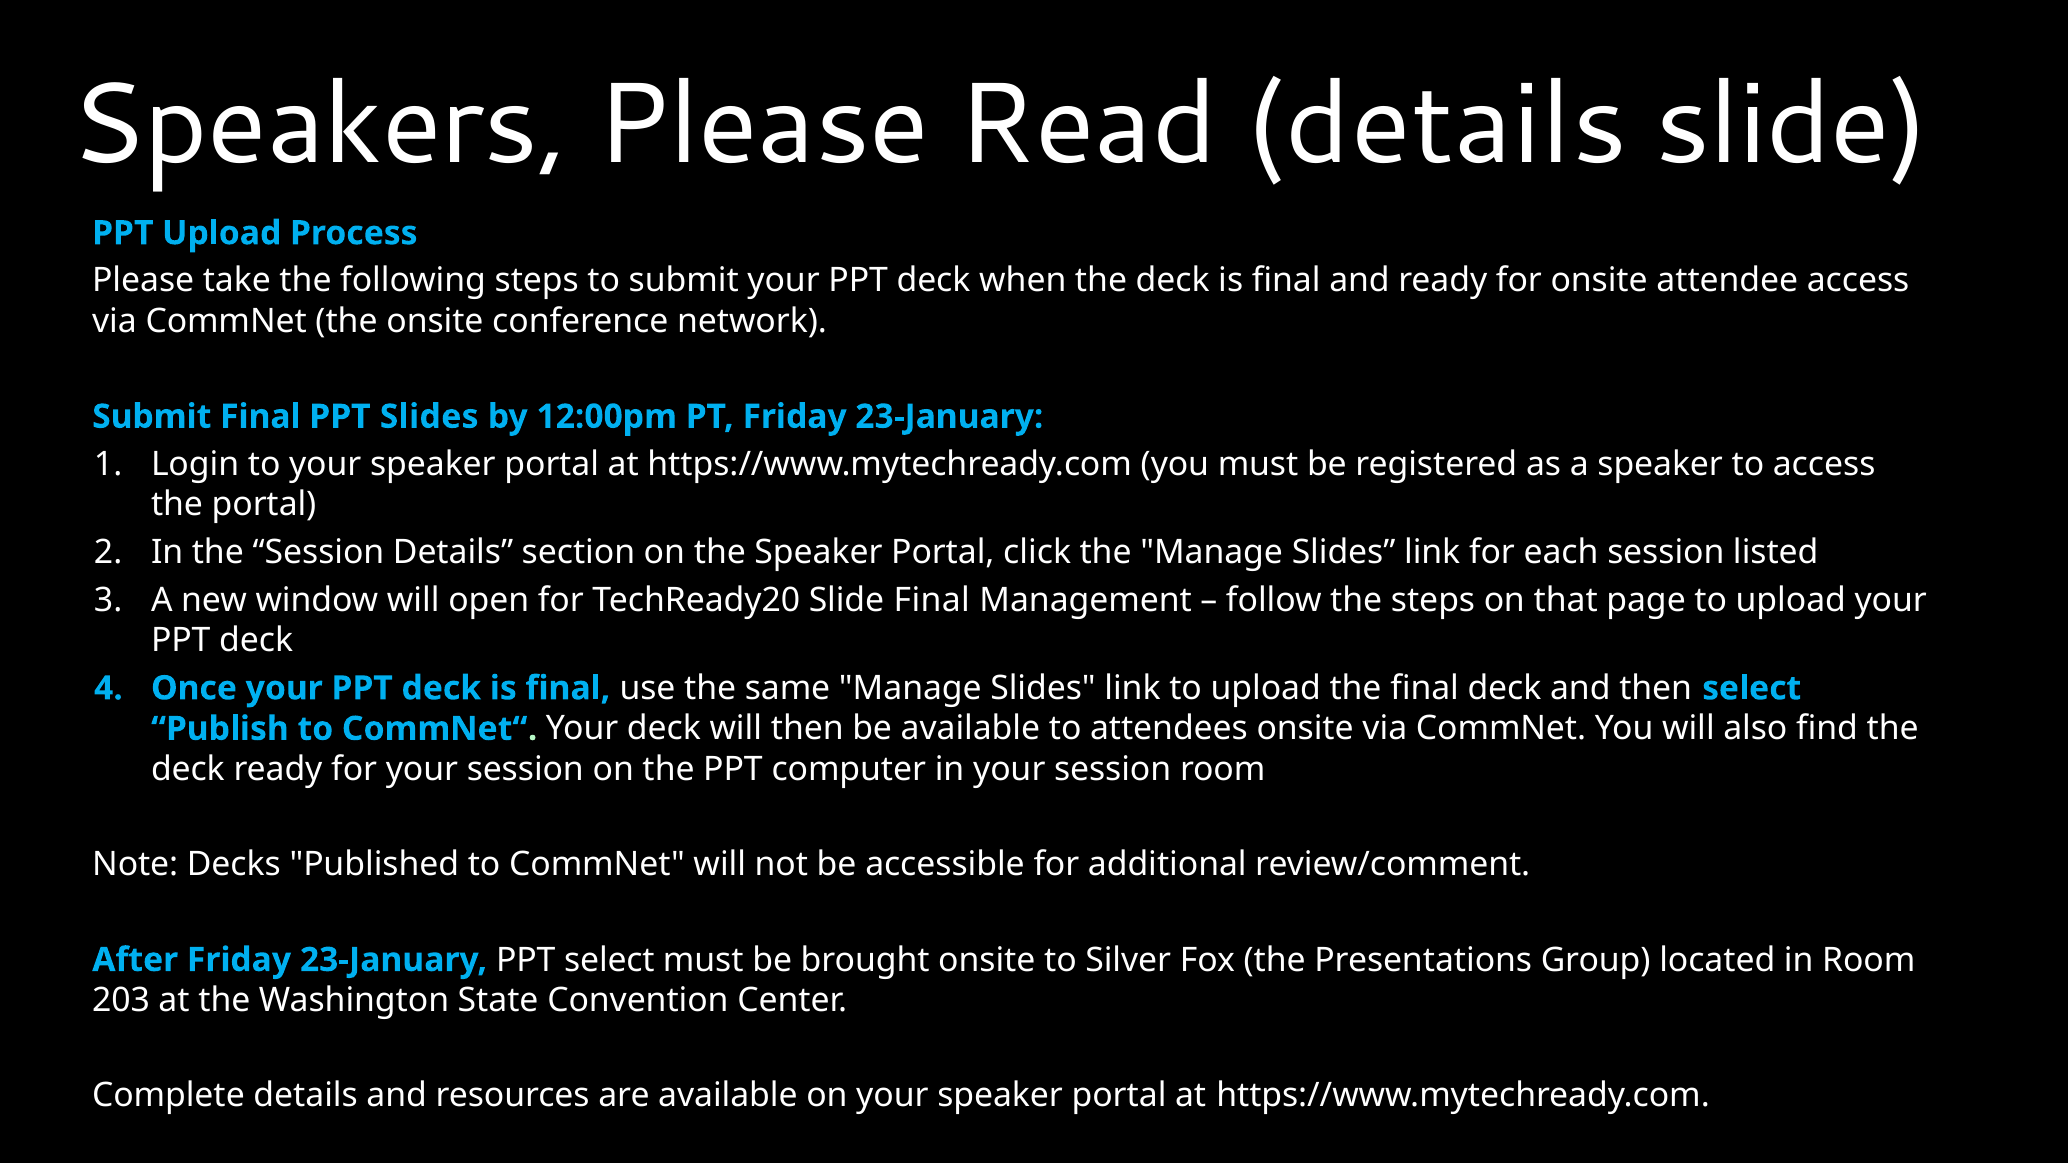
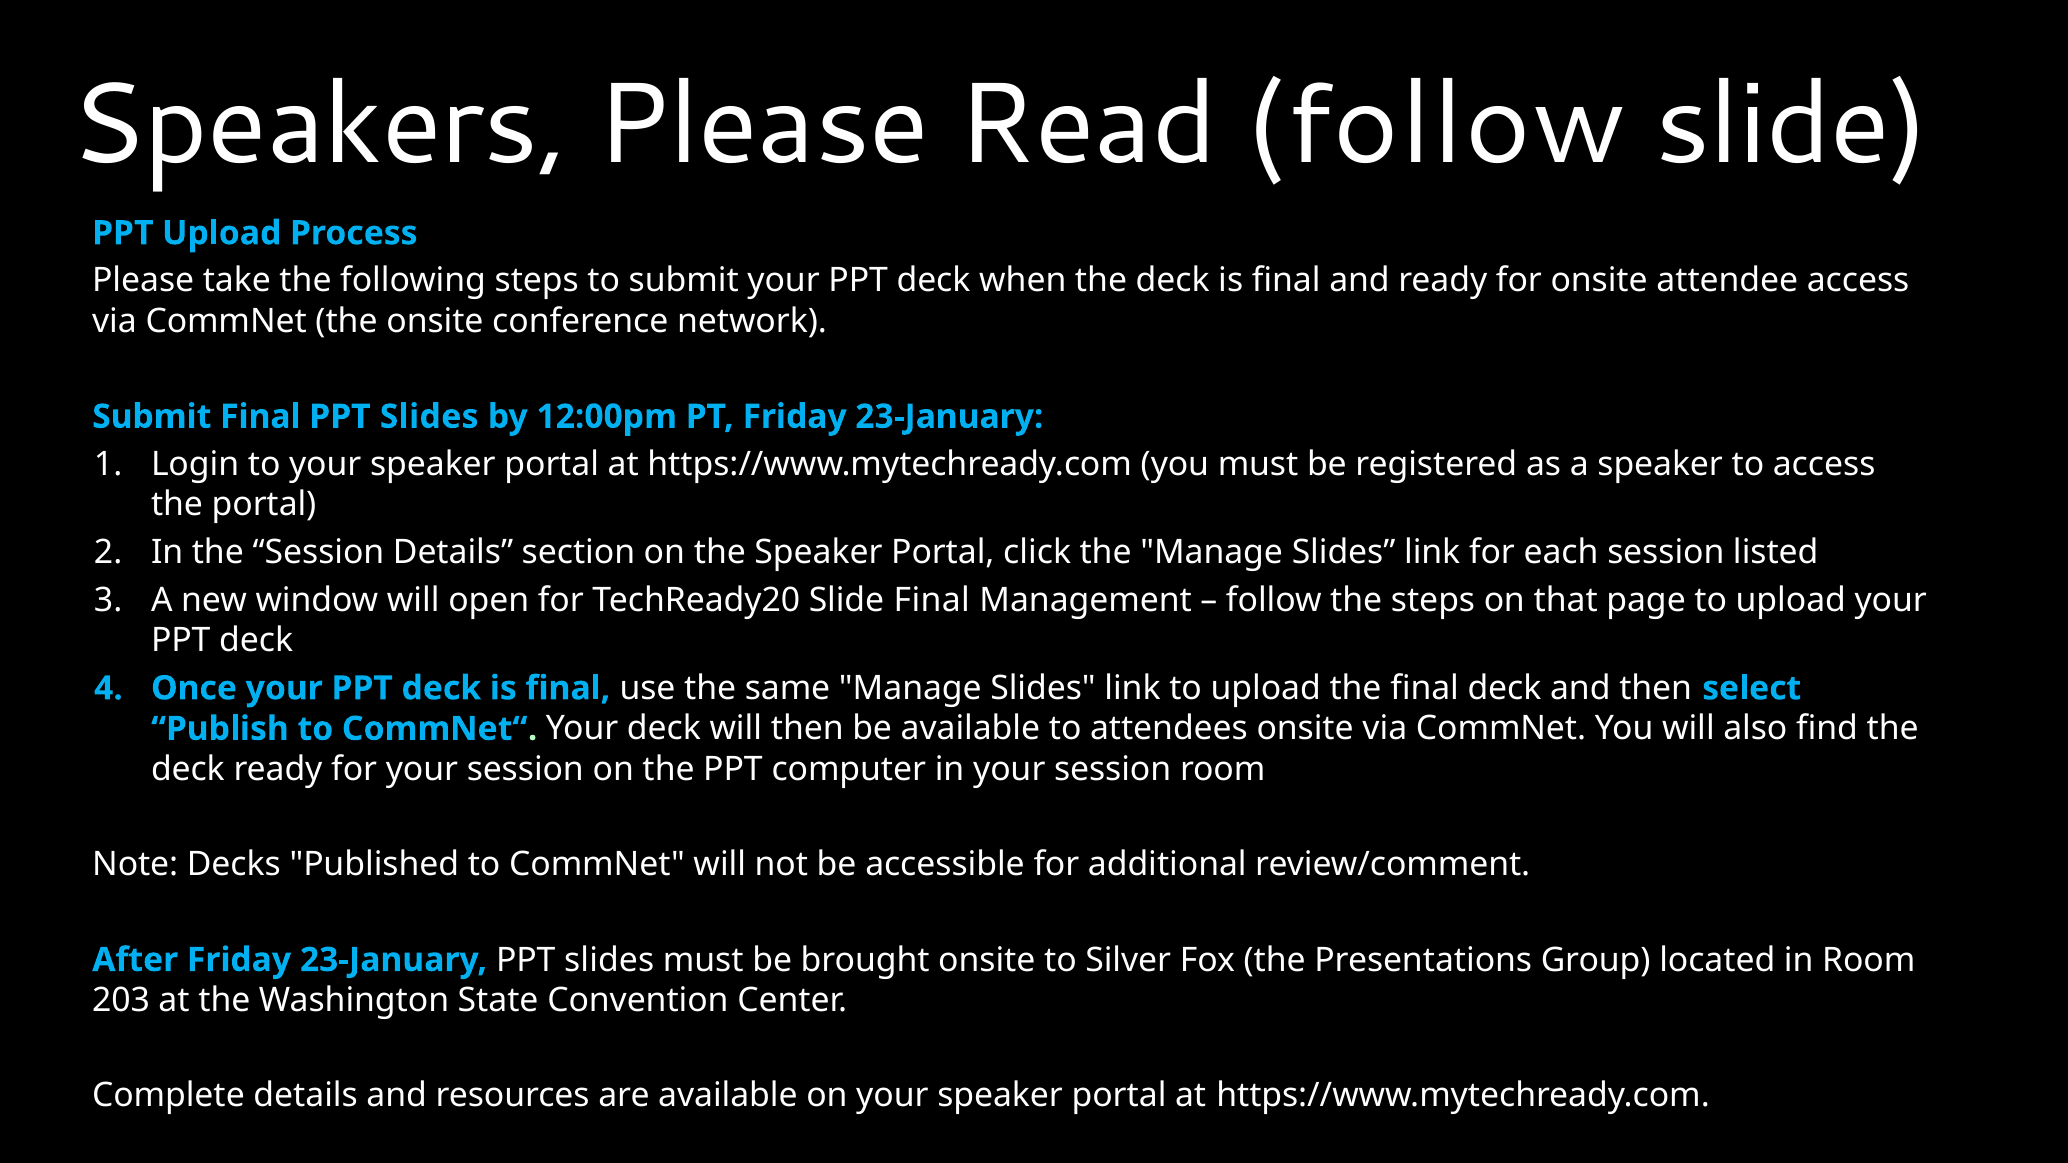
Read details: details -> follow
23-January PPT select: select -> slides
